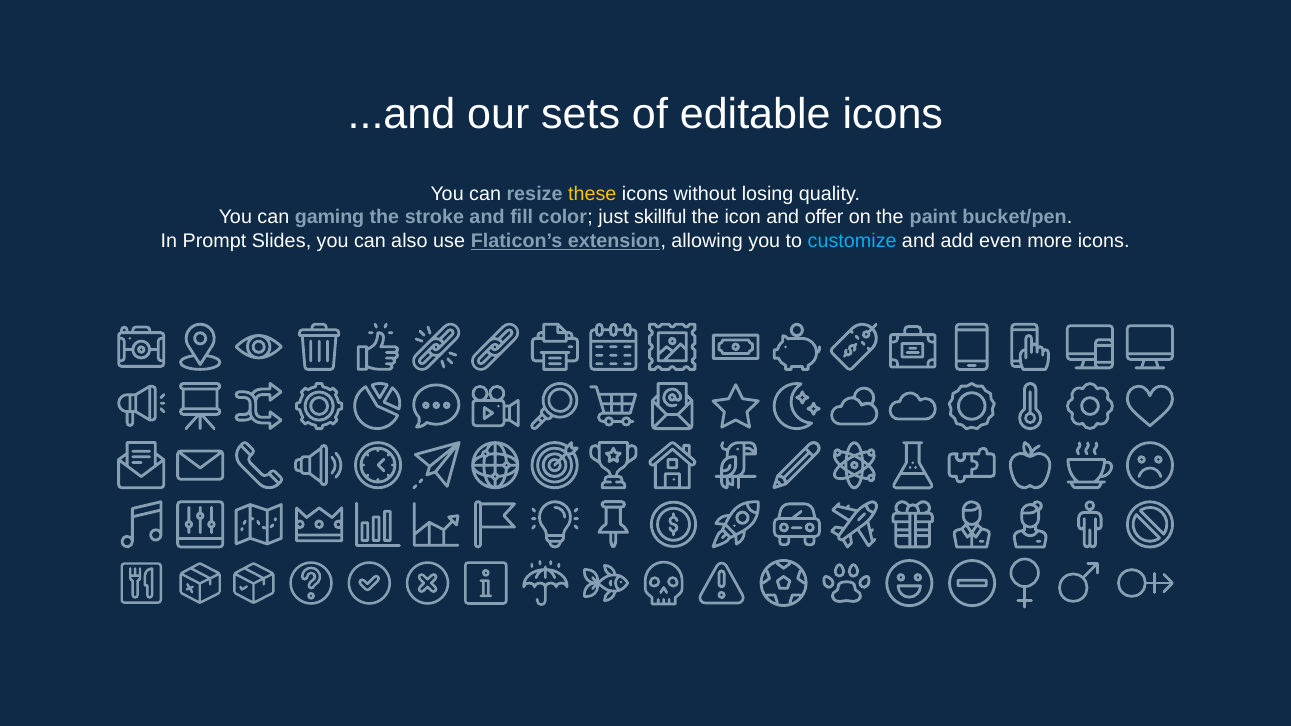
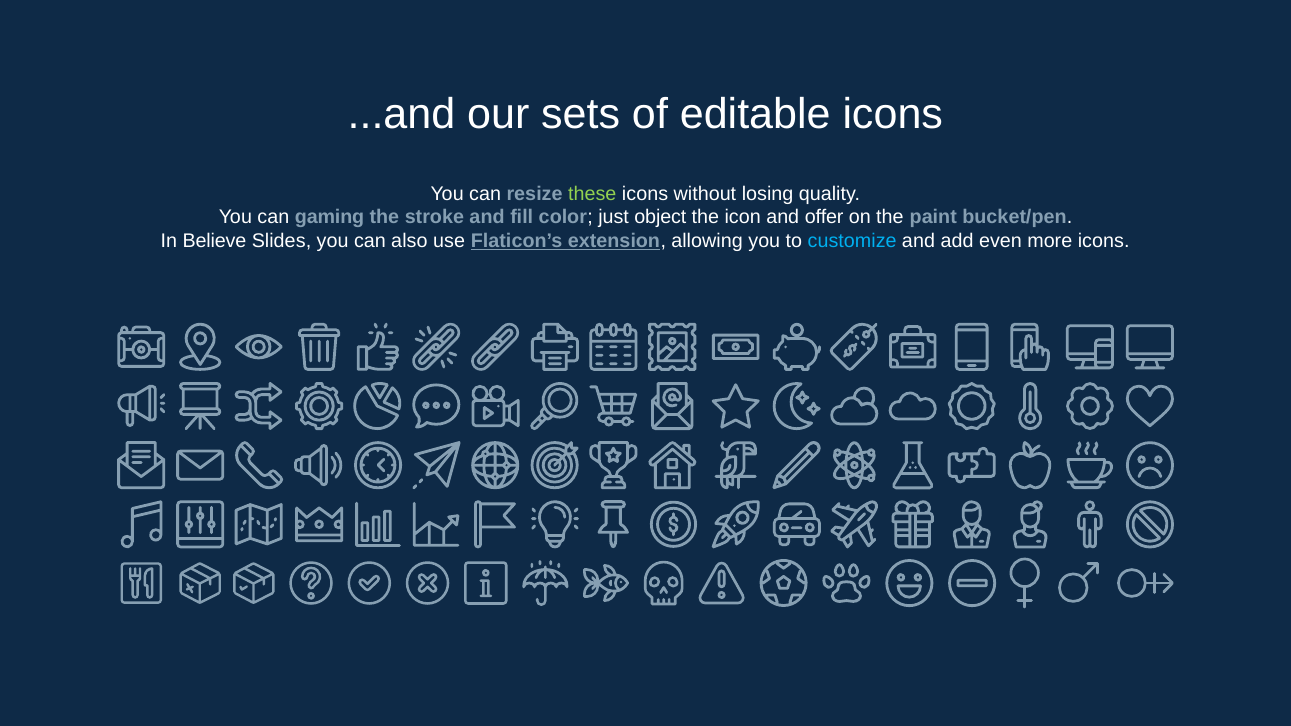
these colour: yellow -> light green
skillful: skillful -> object
Prompt: Prompt -> Believe
